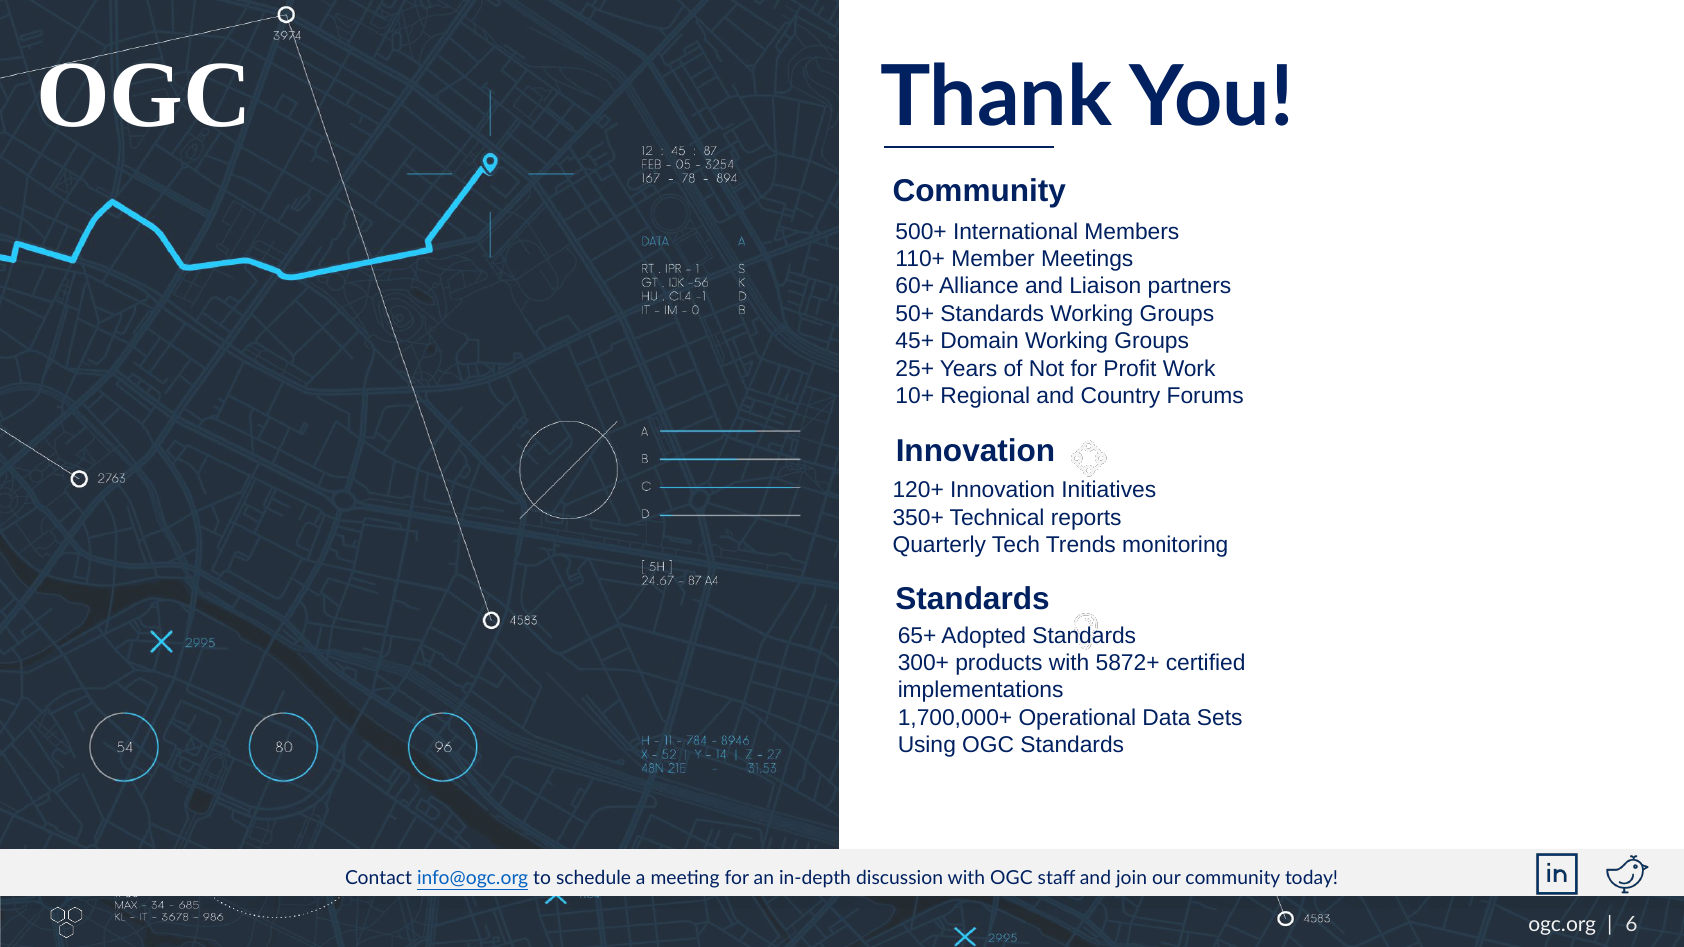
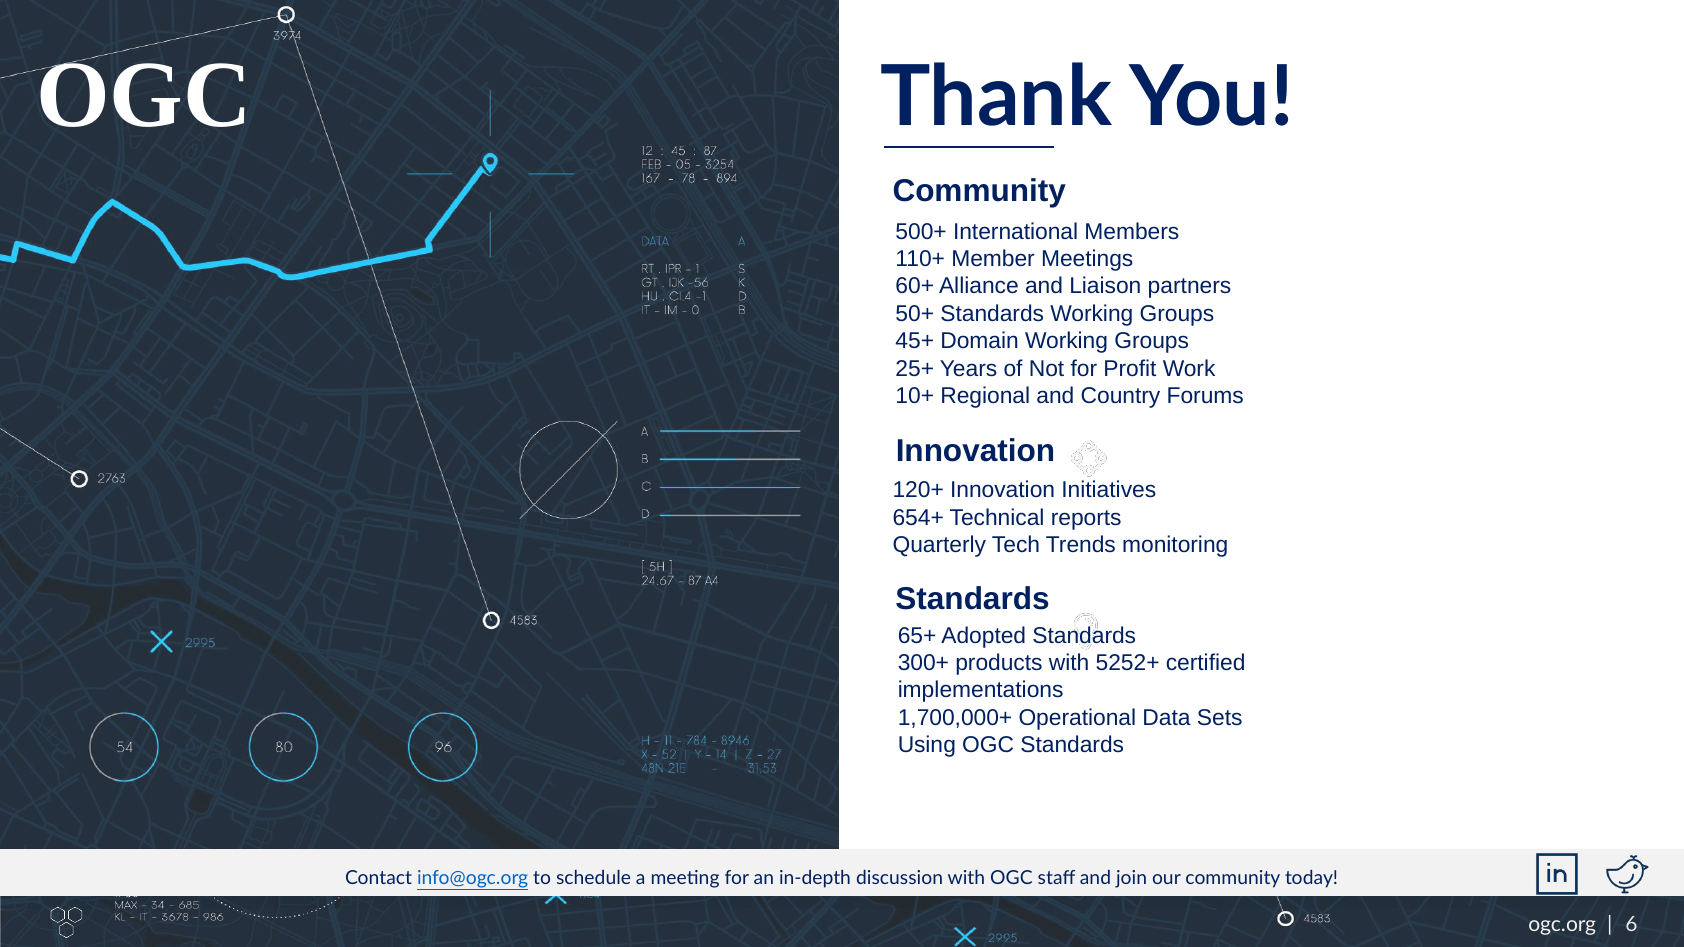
350+: 350+ -> 654+
5872+: 5872+ -> 5252+
